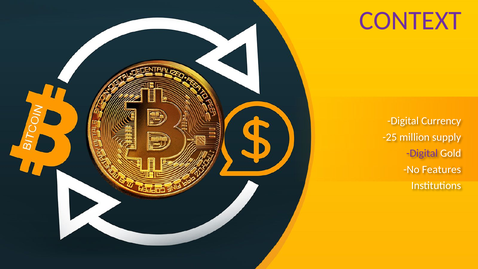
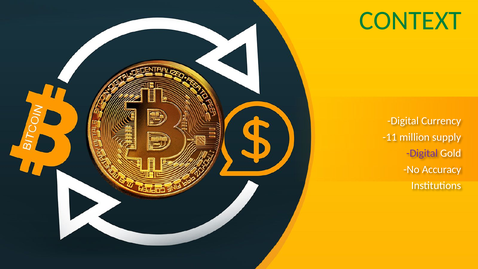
CONTEXT colour: purple -> green
-25: -25 -> -11
Features: Features -> Accuracy
